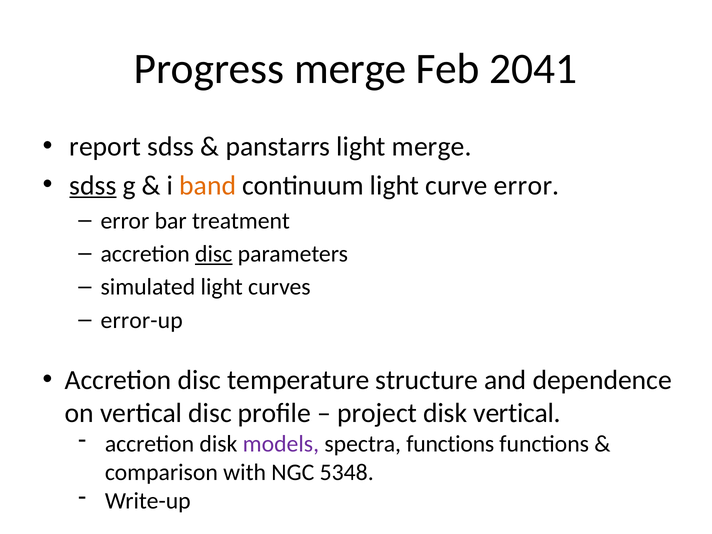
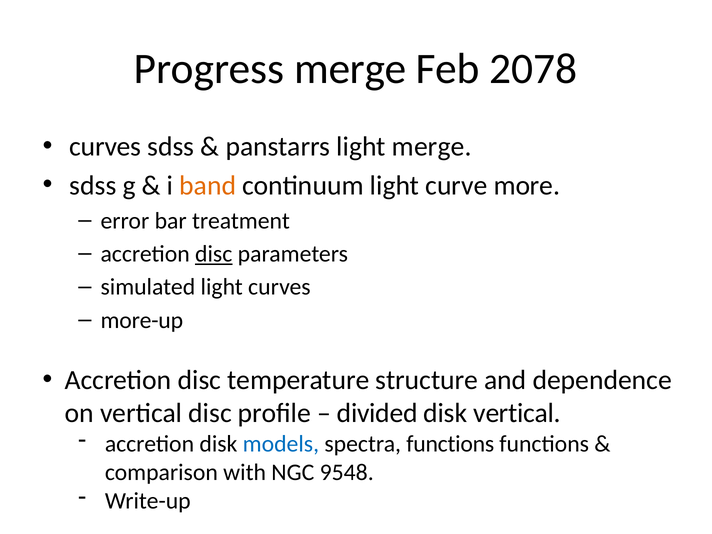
2041: 2041 -> 2078
report at (105, 147): report -> curves
sdss at (93, 185) underline: present -> none
curve error: error -> more
error-up: error-up -> more-up
project: project -> divided
models colour: purple -> blue
5348: 5348 -> 9548
